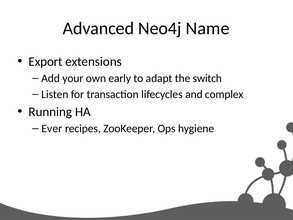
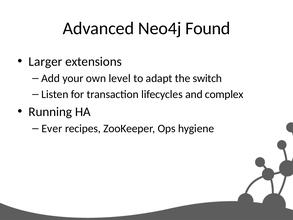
Name: Name -> Found
Export: Export -> Larger
early: early -> level
